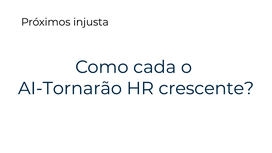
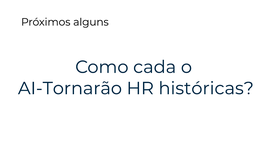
injusta: injusta -> alguns
crescente: crescente -> históricas
